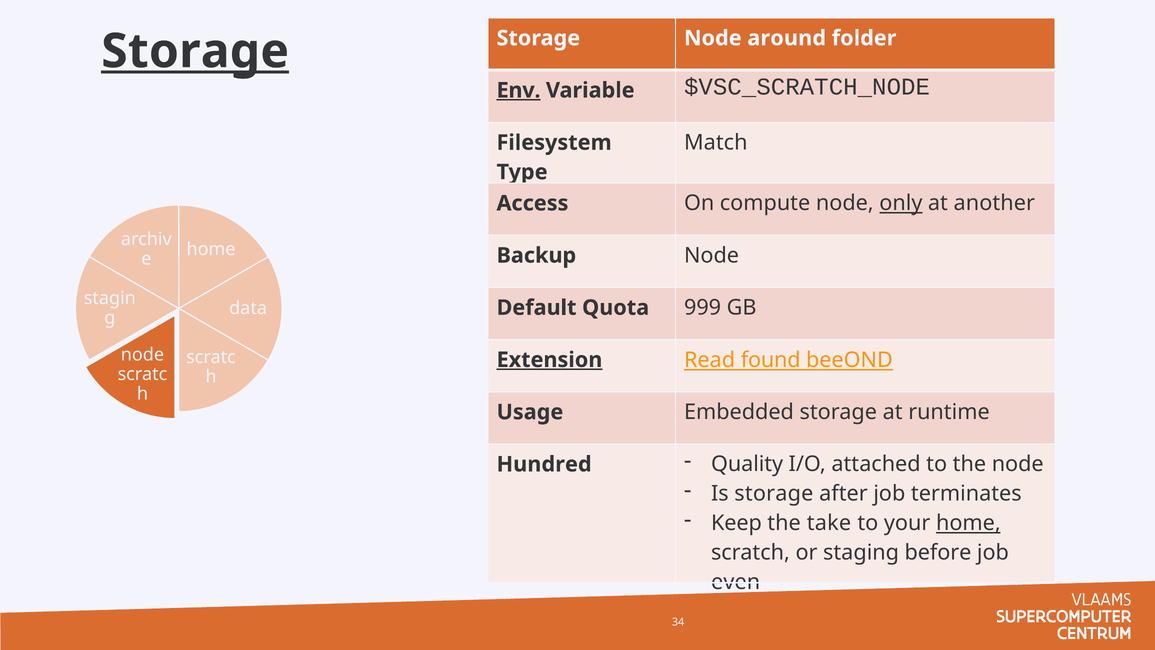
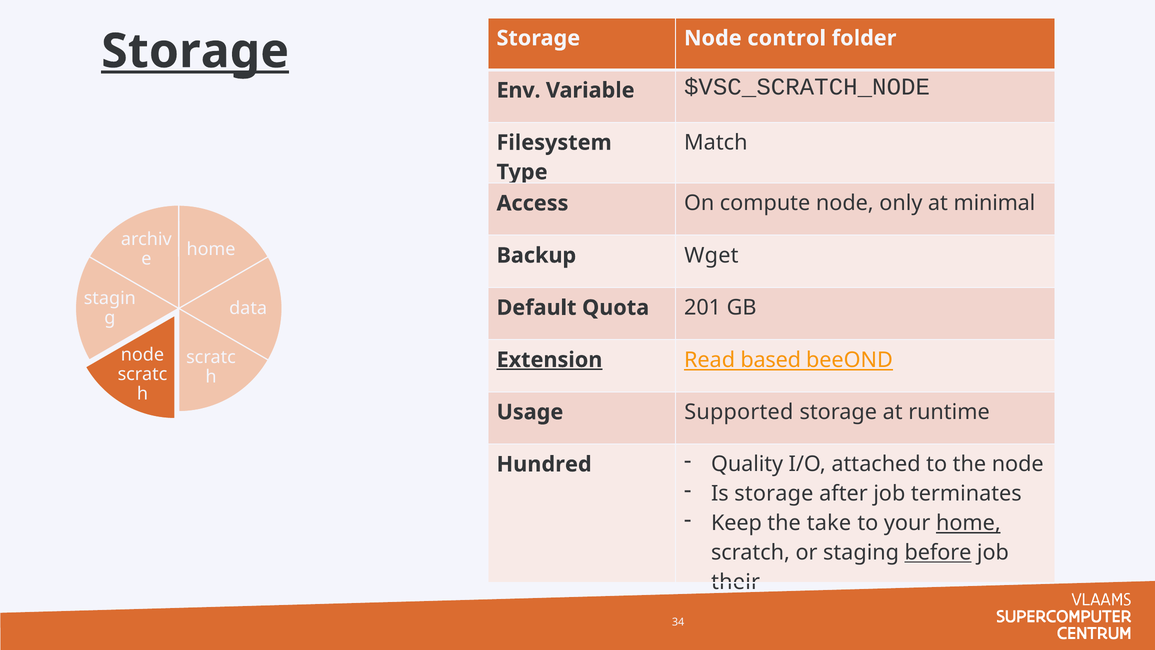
around: around -> control
Env underline: present -> none
only underline: present -> none
another: another -> minimal
Backup Node: Node -> Wget
999: 999 -> 201
found: found -> based
Embedded: Embedded -> Supported
before underline: none -> present
even: even -> their
